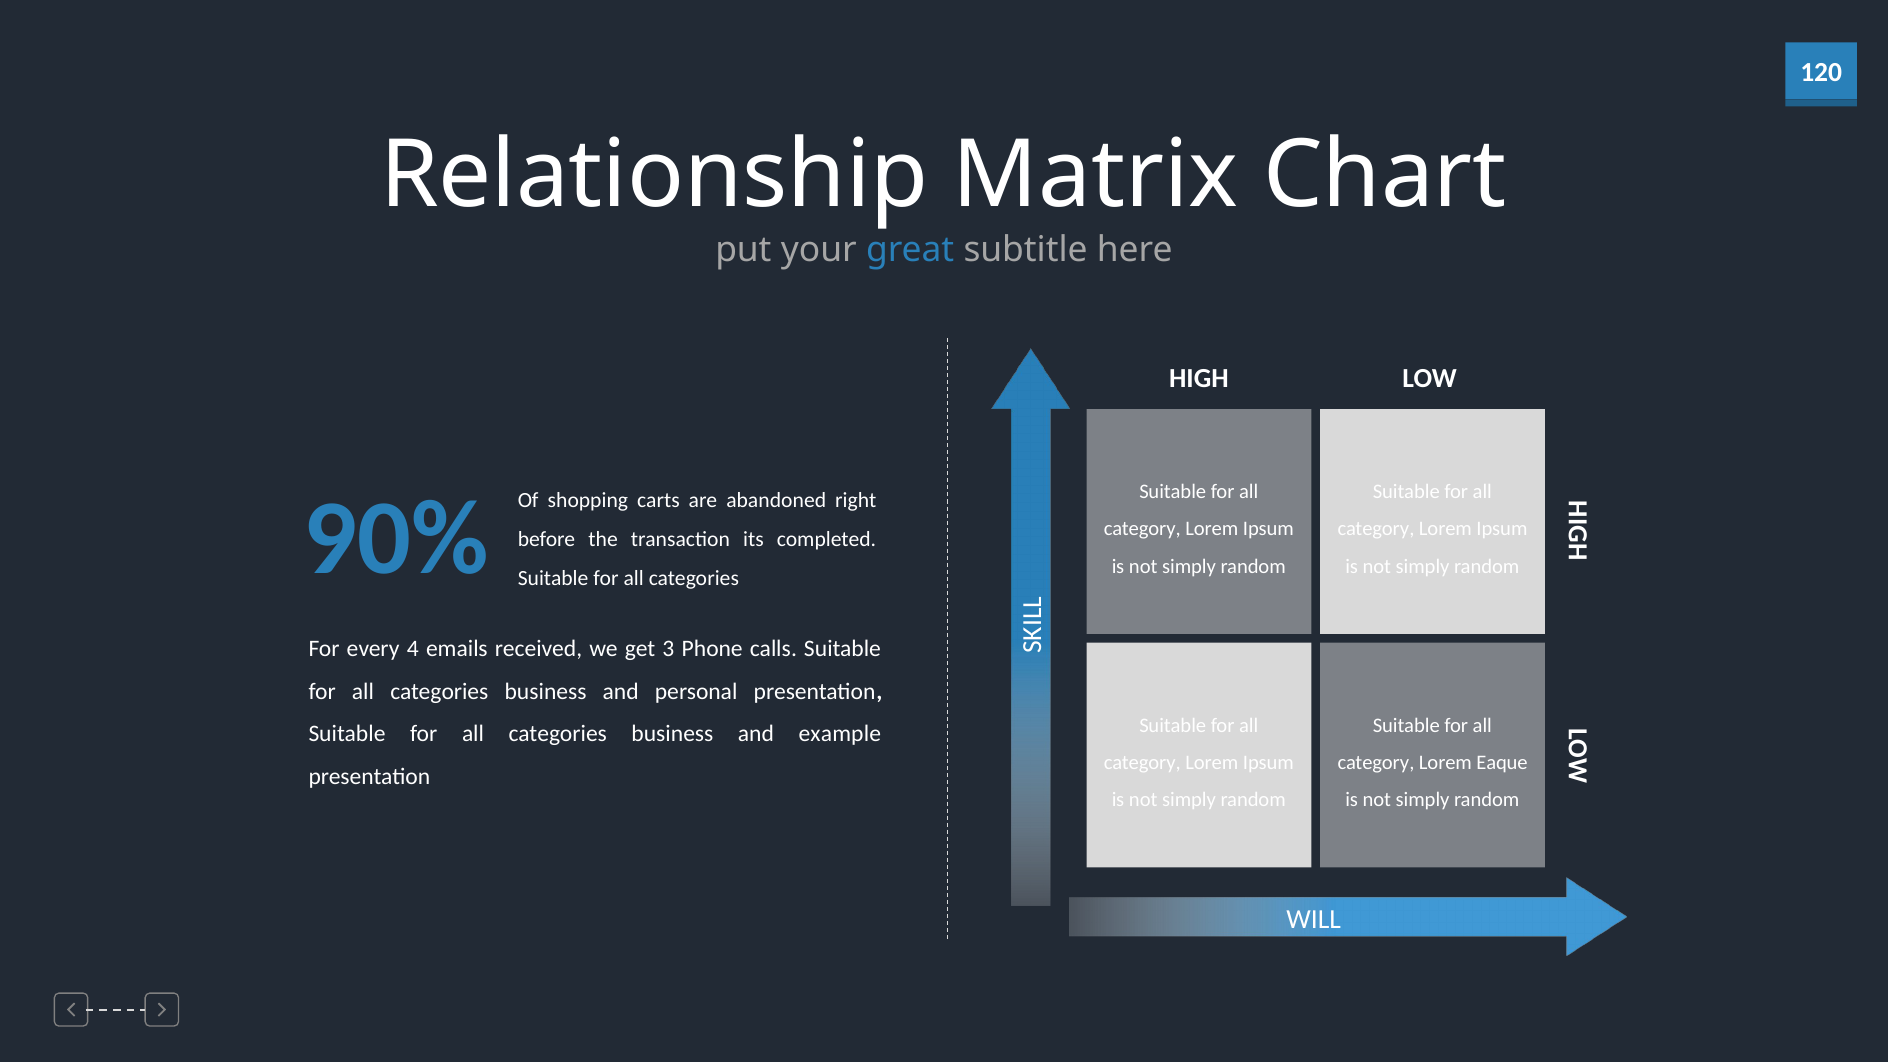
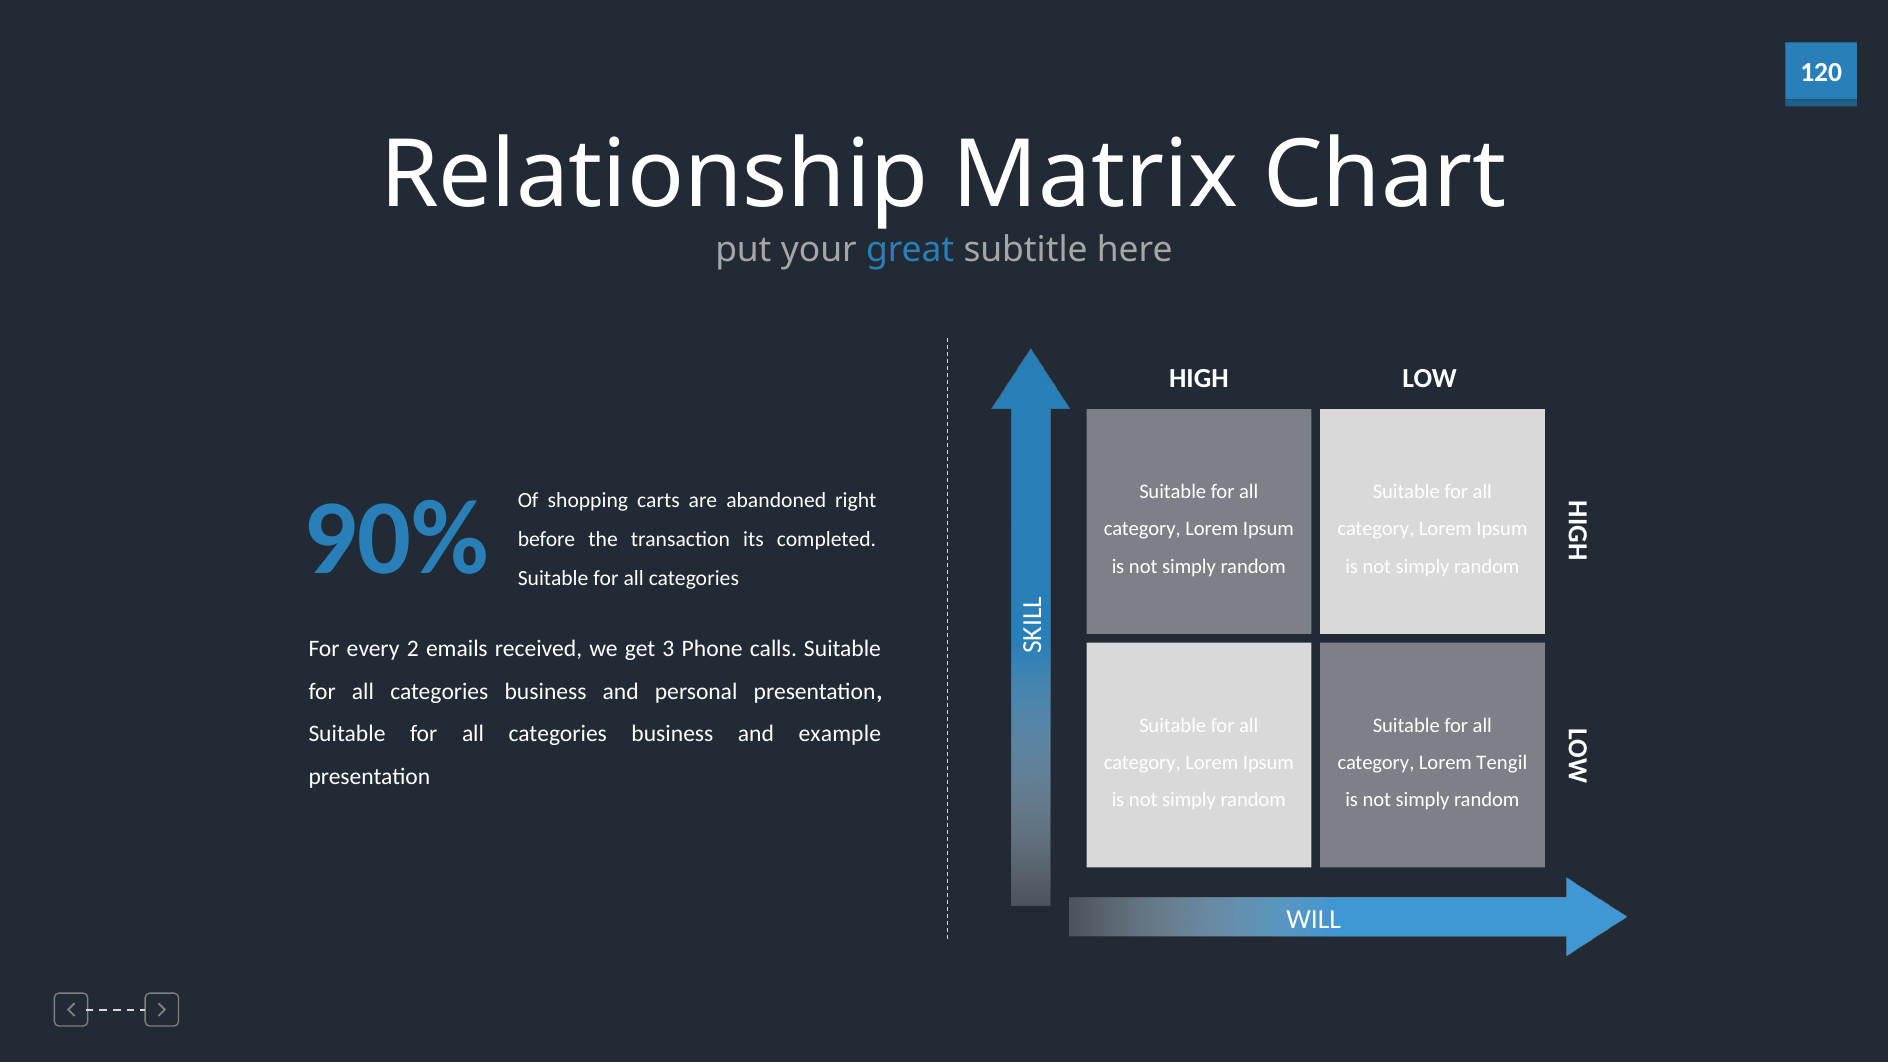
4: 4 -> 2
Eaque: Eaque -> Tengil
